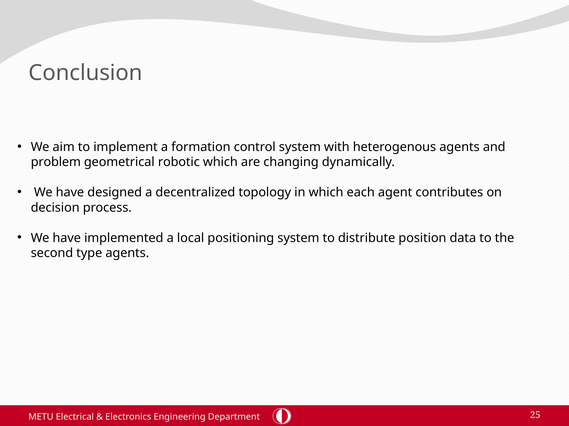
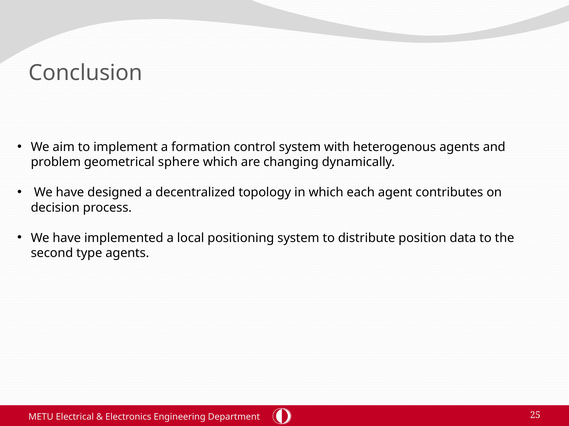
robotic: robotic -> sphere
